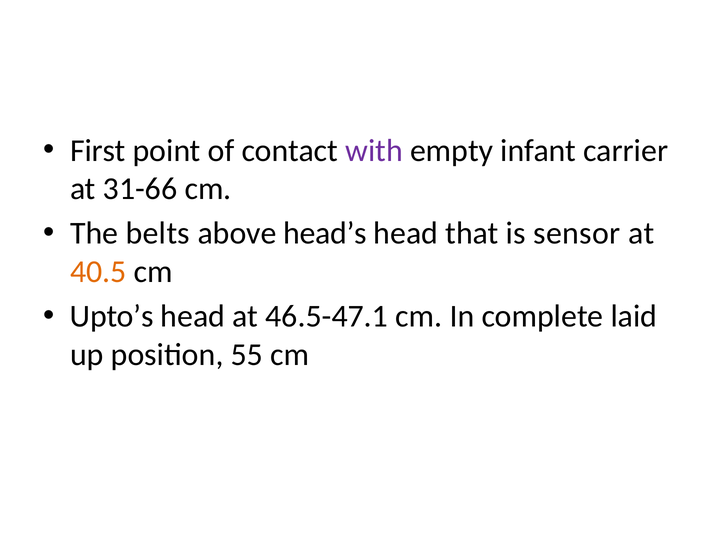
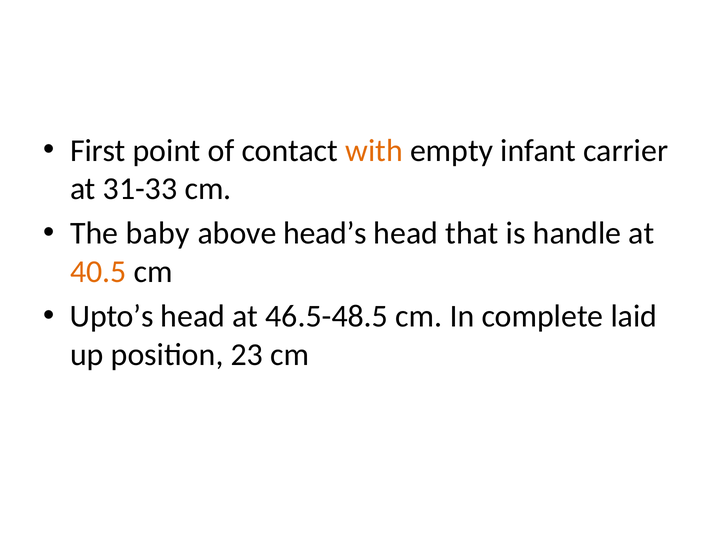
with colour: purple -> orange
31-66: 31-66 -> 31-33
belts: belts -> baby
sensor: sensor -> handle
46.5-47.1: 46.5-47.1 -> 46.5-48.5
55: 55 -> 23
